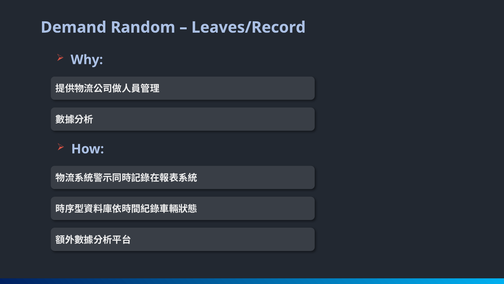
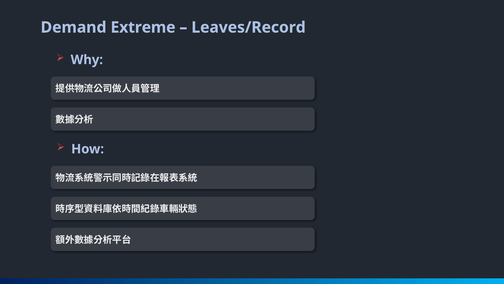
Random: Random -> Extreme
